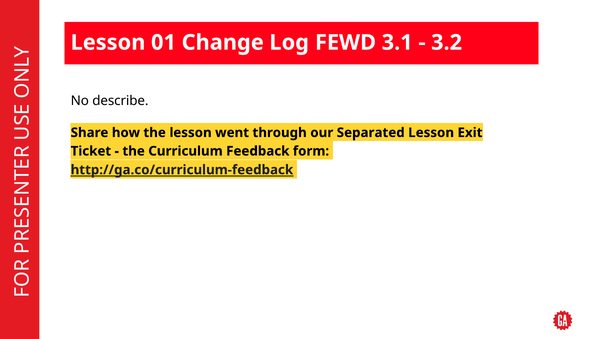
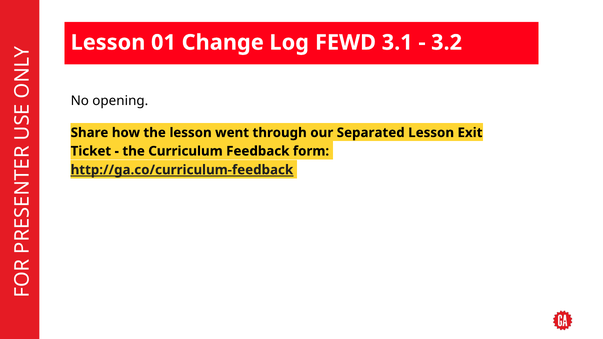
describe: describe -> opening
